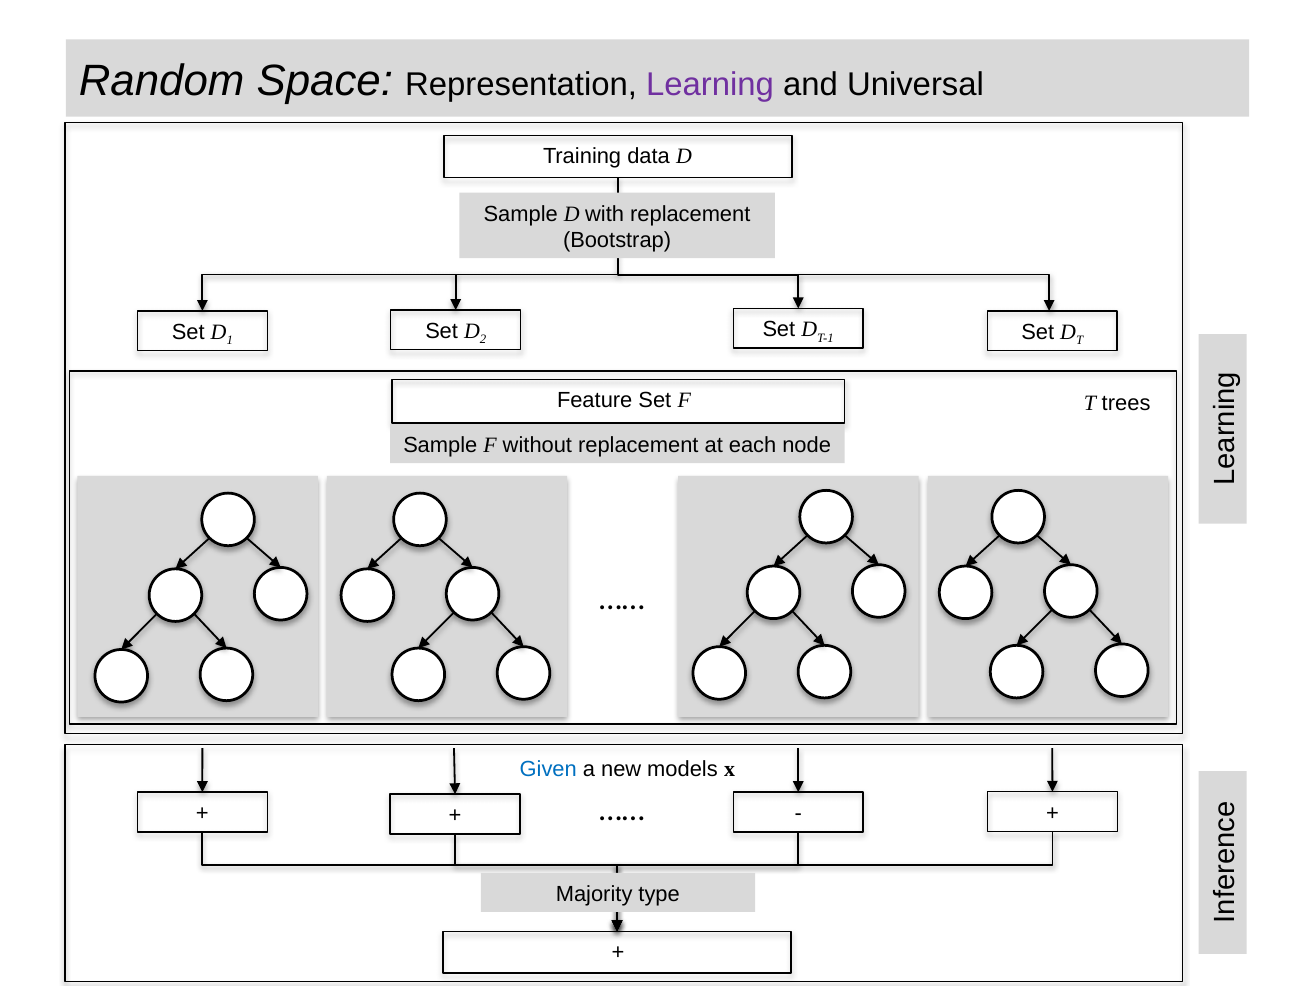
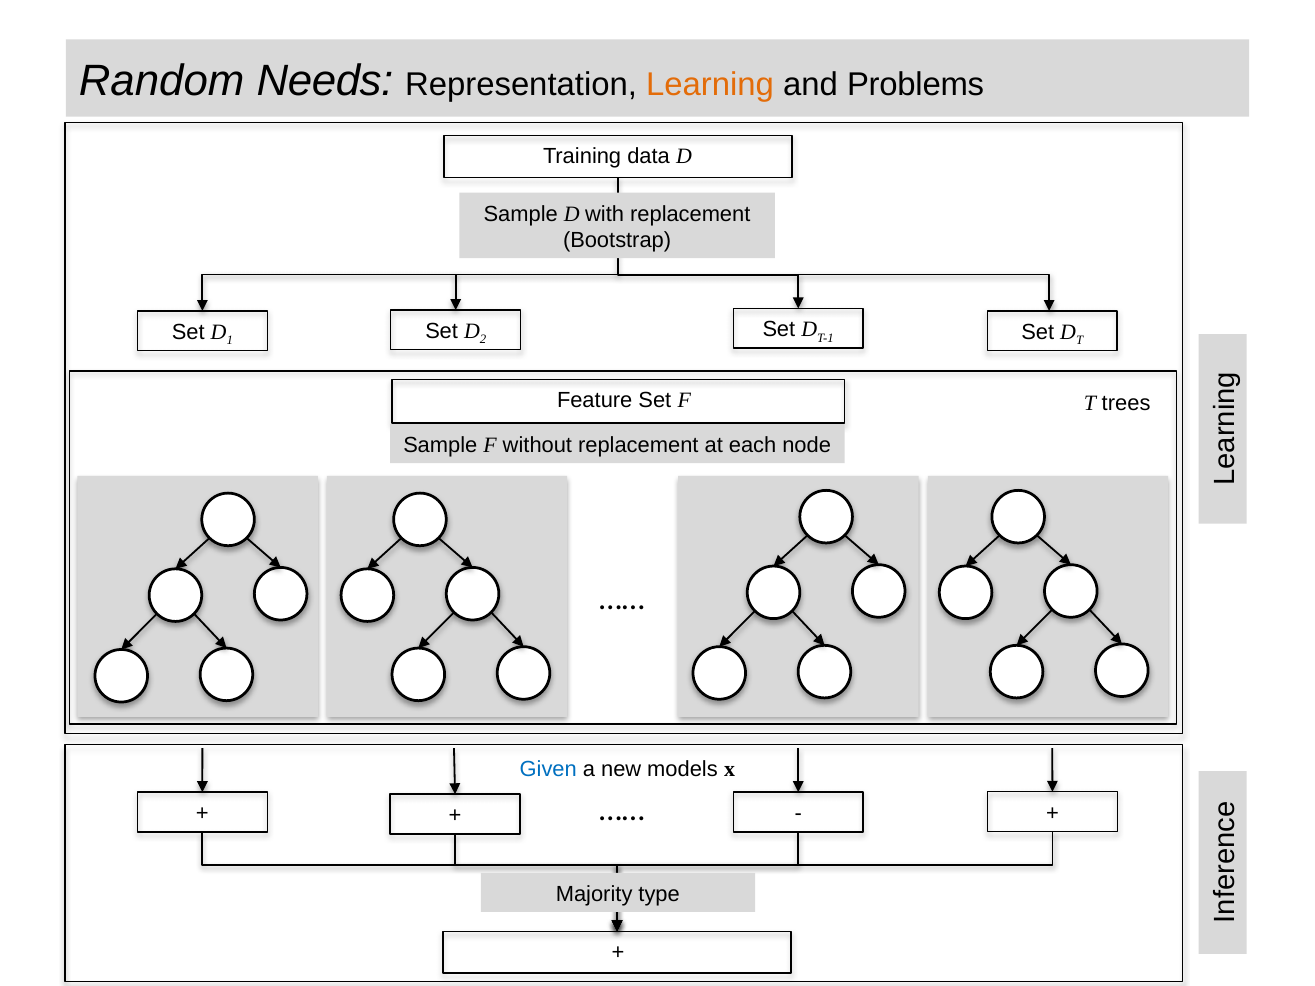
Space: Space -> Needs
Learning colour: purple -> orange
Universal: Universal -> Problems
